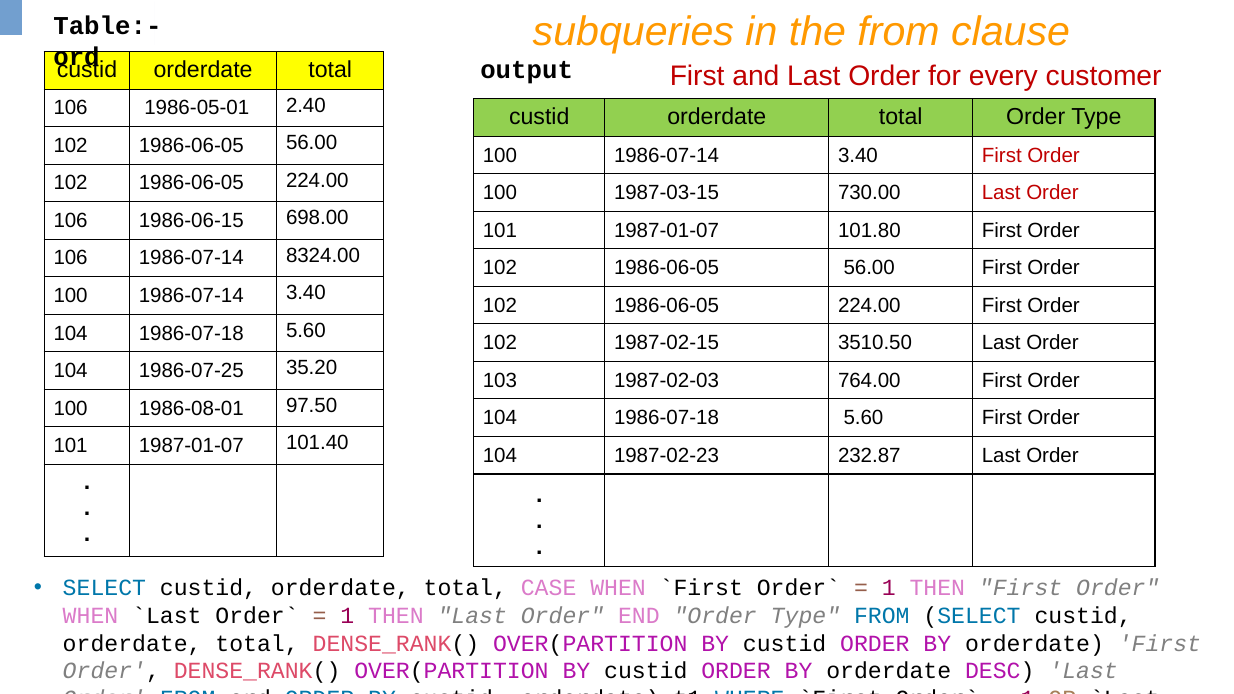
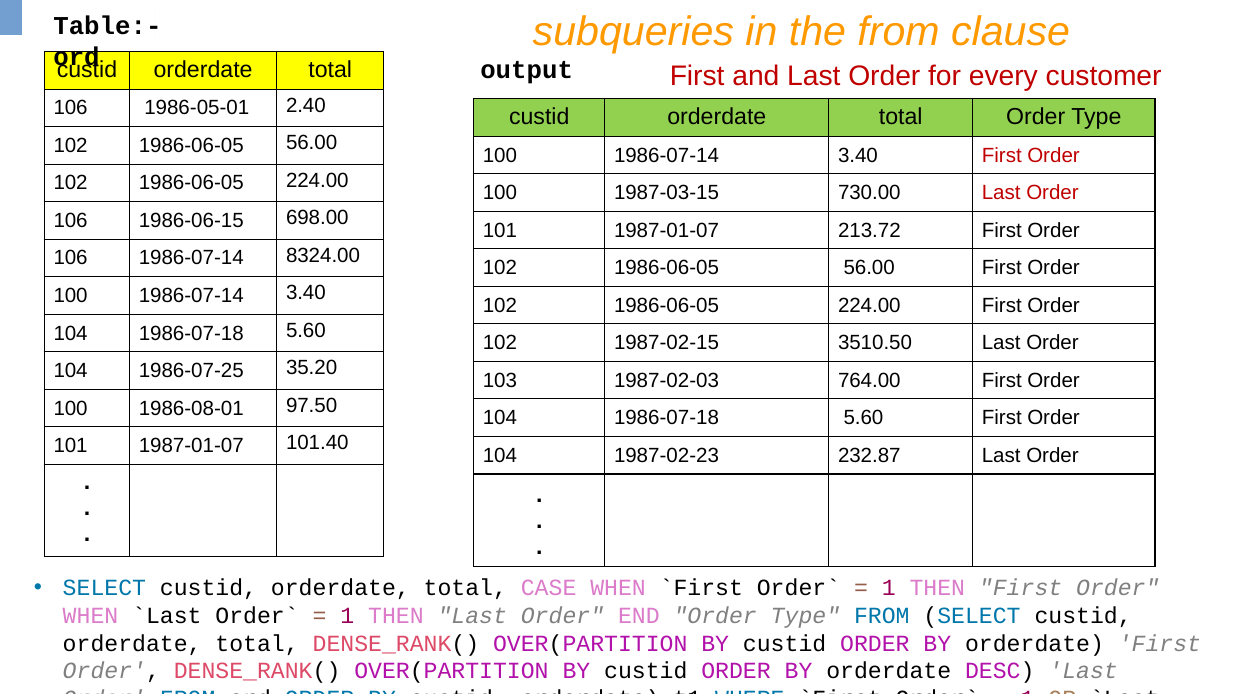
101.80: 101.80 -> 213.72
